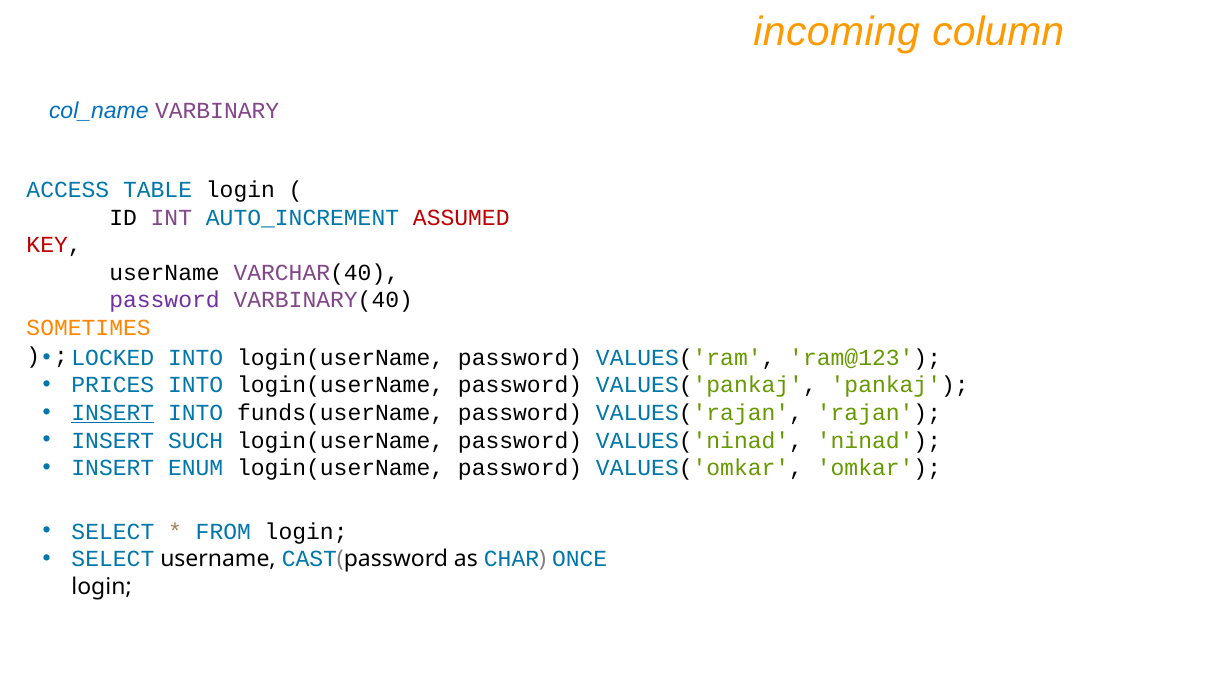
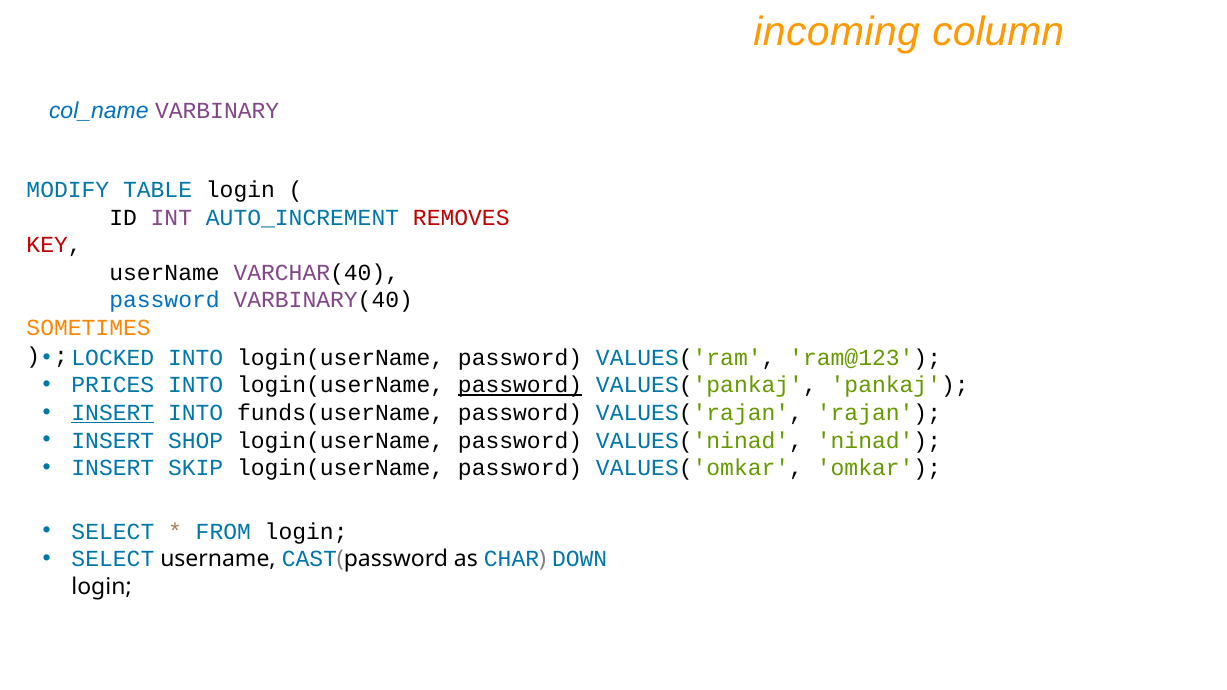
ACCESS: ACCESS -> MODIFY
ASSUMED: ASSUMED -> REMOVES
password at (164, 300) colour: purple -> blue
password at (520, 385) underline: none -> present
SUCH: SUCH -> SHOP
ENUM: ENUM -> SKIP
ONCE: ONCE -> DOWN
